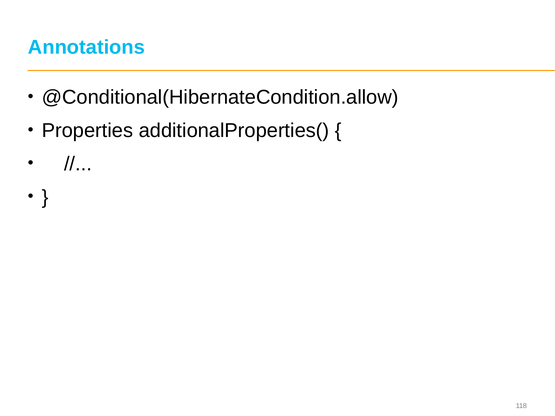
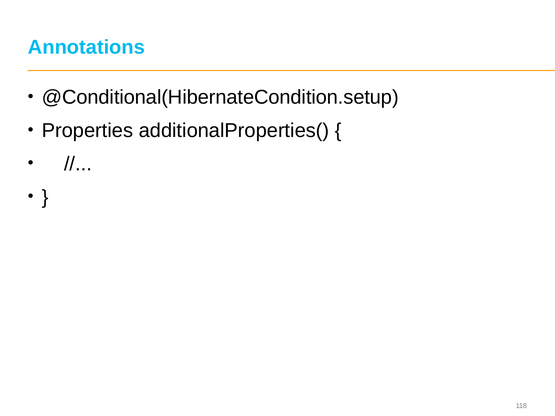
@Conditional(HibernateCondition.allow: @Conditional(HibernateCondition.allow -> @Conditional(HibernateCondition.setup
